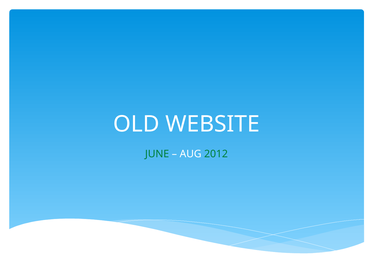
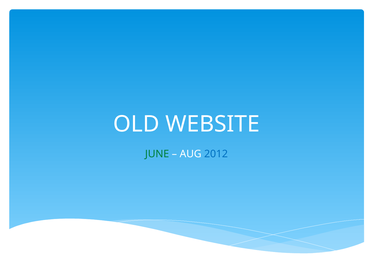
2012 colour: green -> blue
